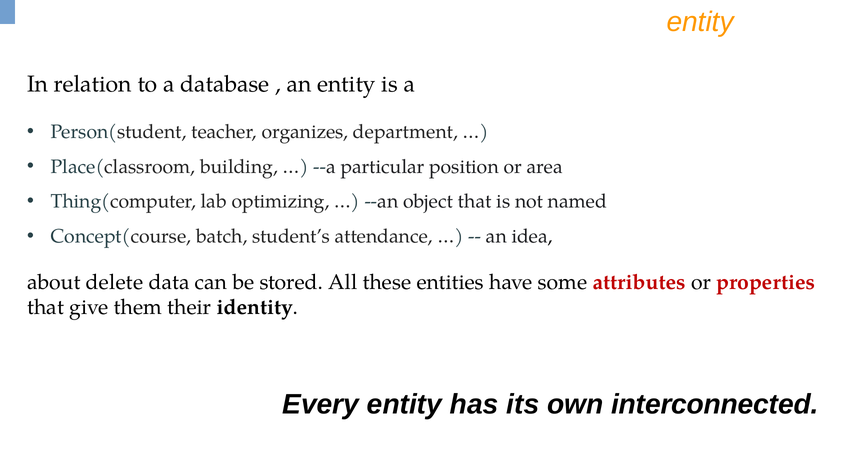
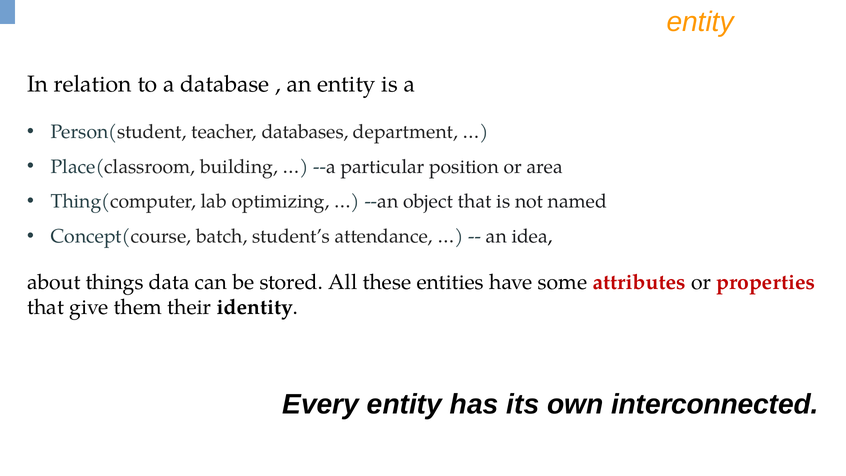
organizes: organizes -> databases
delete: delete -> things
